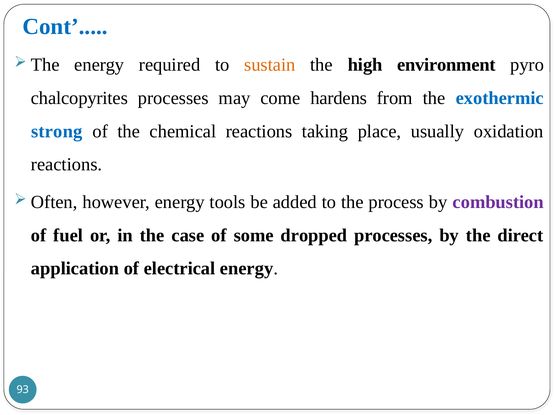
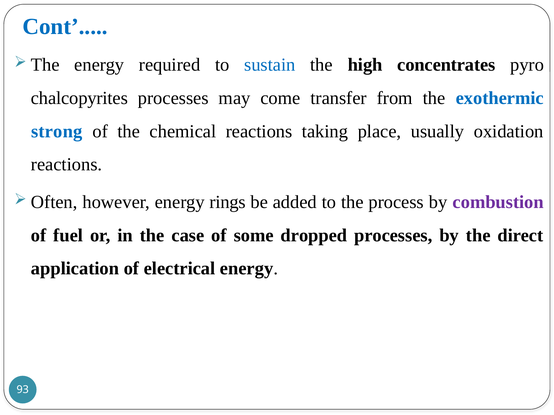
sustain colour: orange -> blue
environment: environment -> concentrates
hardens: hardens -> transfer
tools: tools -> rings
